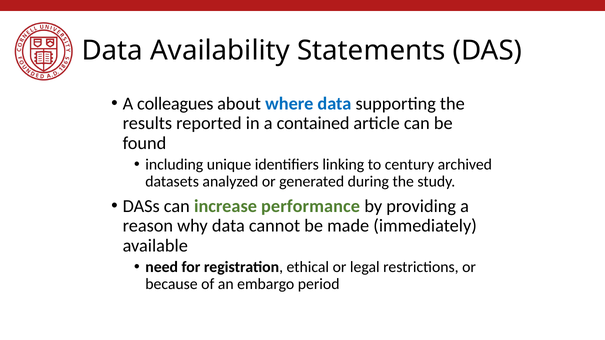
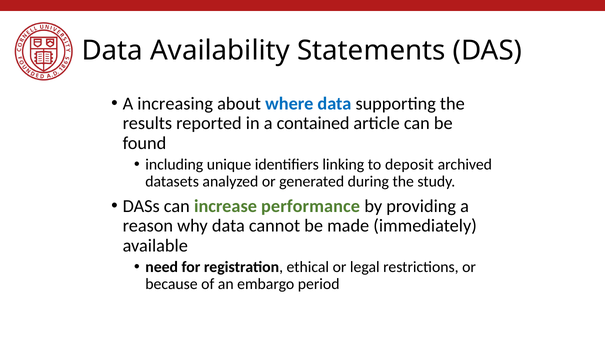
colleagues: colleagues -> increasing
century: century -> deposit
